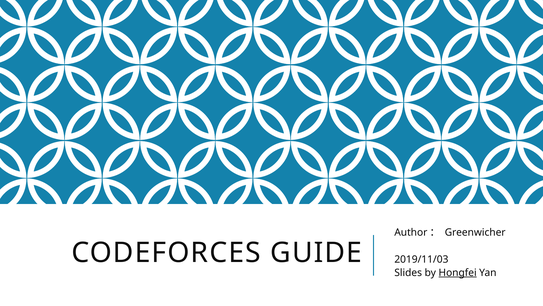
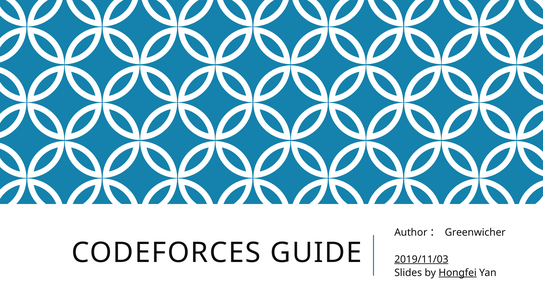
2019/11/03 underline: none -> present
